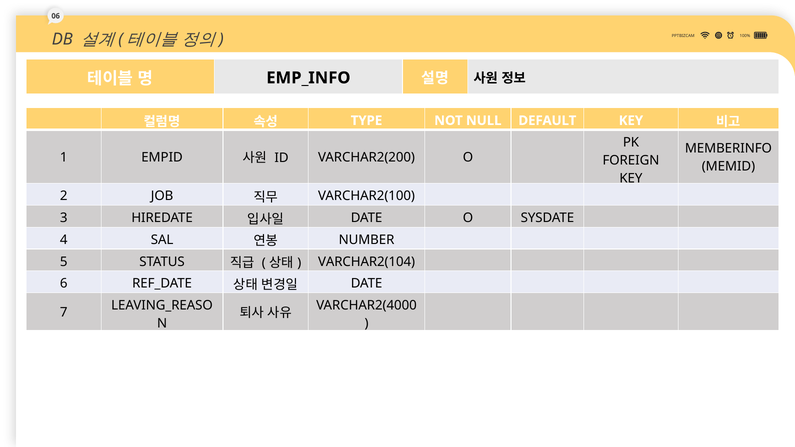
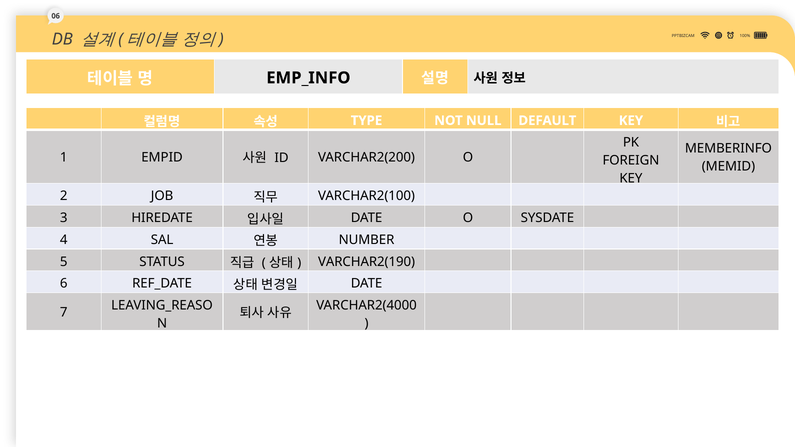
VARCHAR2(104: VARCHAR2(104 -> VARCHAR2(190
